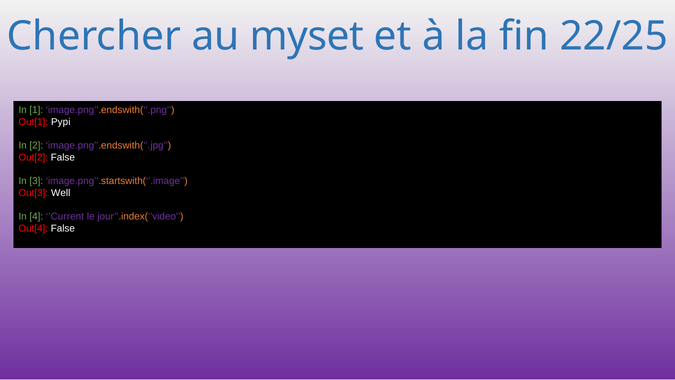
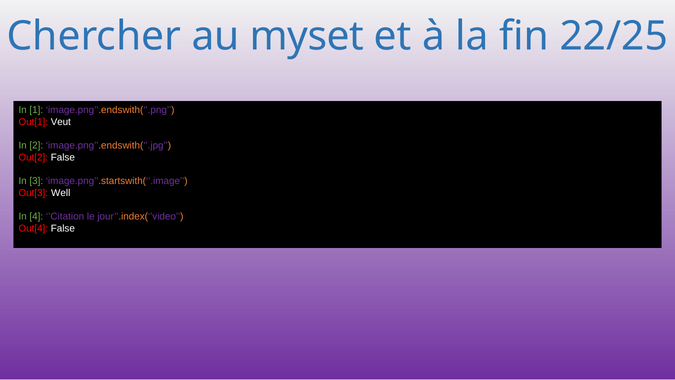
Pypi: Pypi -> Veut
’Current: ’Current -> ’Citation
